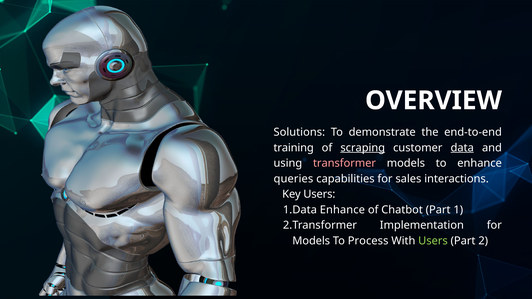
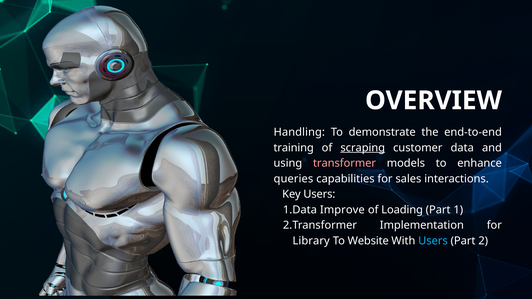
Solutions: Solutions -> Handling
data underline: present -> none
Enhance at (342, 210): Enhance -> Improve
Chatbot: Chatbot -> Loading
Models at (311, 241): Models -> Library
Process: Process -> Website
Users at (433, 241) colour: light green -> light blue
